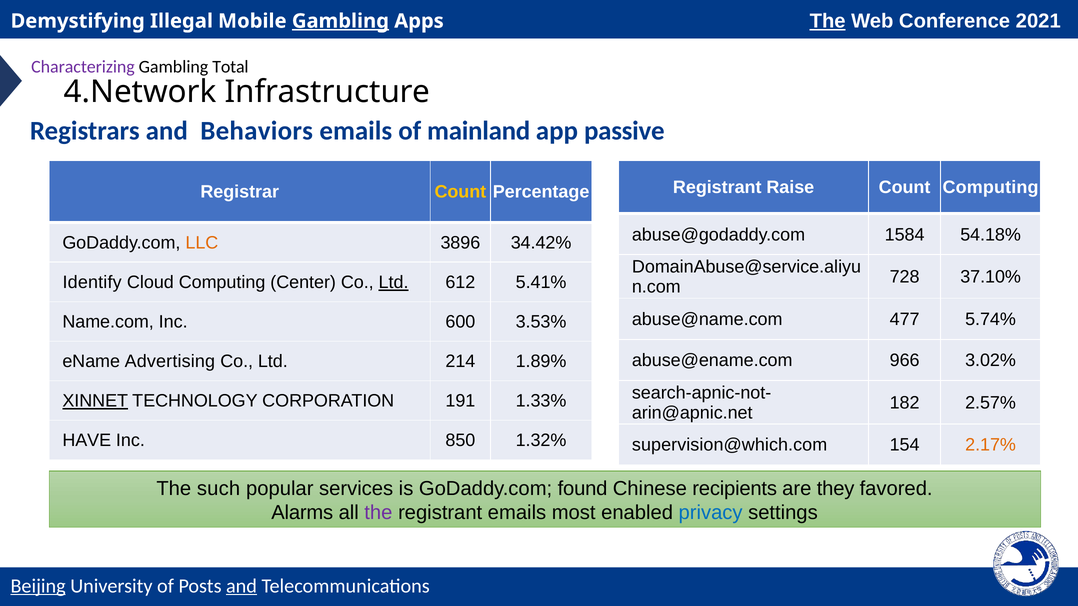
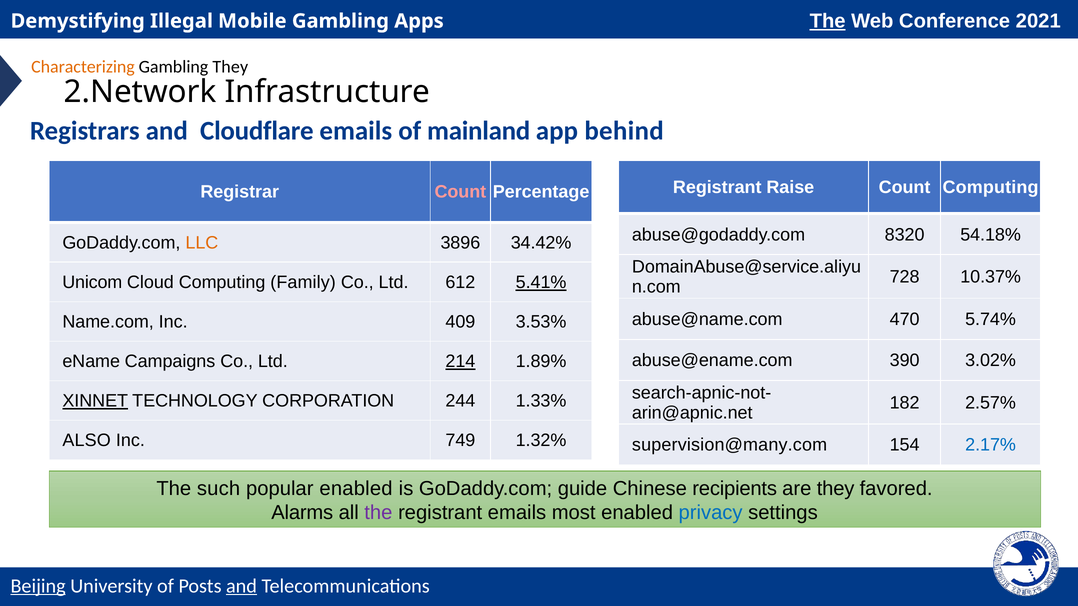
Gambling at (340, 21) underline: present -> none
Characterizing colour: purple -> orange
Gambling Total: Total -> They
4.Network: 4.Network -> 2.Network
Behaviors: Behaviors -> Cloudflare
passive: passive -> behind
Count at (460, 192) colour: yellow -> pink
1584: 1584 -> 8320
37.10%: 37.10% -> 10.37%
Identify: Identify -> Unicom
Center: Center -> Family
Ltd at (394, 283) underline: present -> none
5.41% underline: none -> present
477: 477 -> 470
600: 600 -> 409
966: 966 -> 390
Advertising: Advertising -> Campaigns
214 underline: none -> present
191: 191 -> 244
HAVE: HAVE -> ALSO
850: 850 -> 749
supervision@which.com: supervision@which.com -> supervision@many.com
2.17% colour: orange -> blue
popular services: services -> enabled
found: found -> guide
